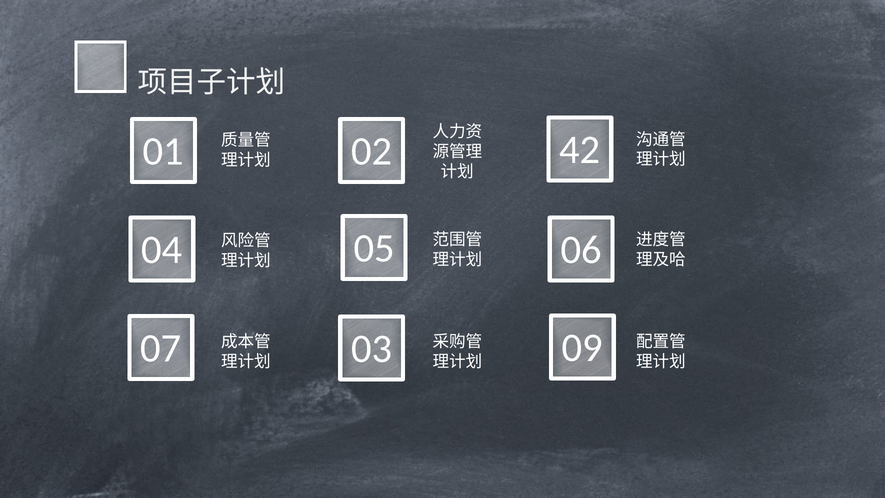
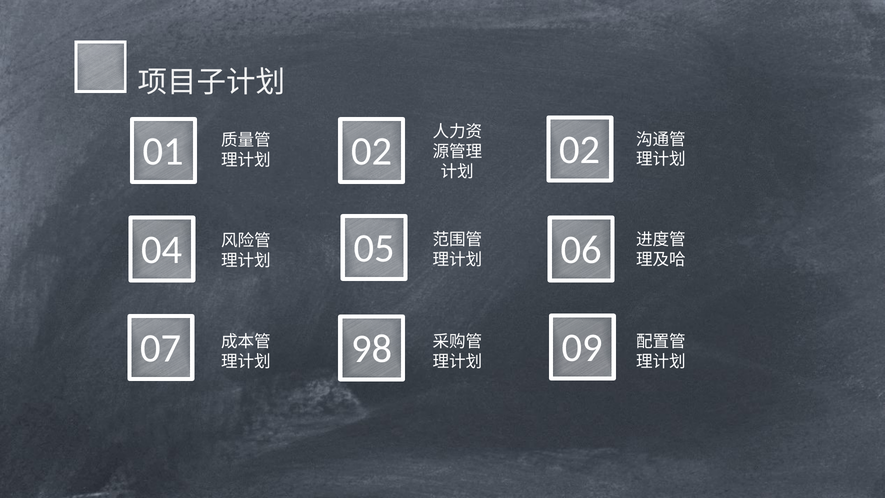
02 42: 42 -> 02
03: 03 -> 98
